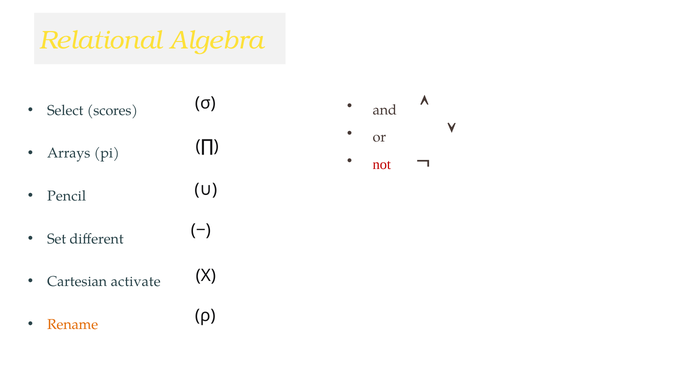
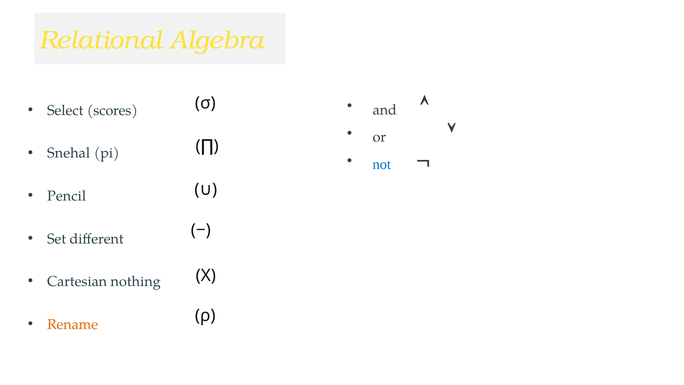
Arrays: Arrays -> Snehal
not colour: red -> blue
activate: activate -> nothing
